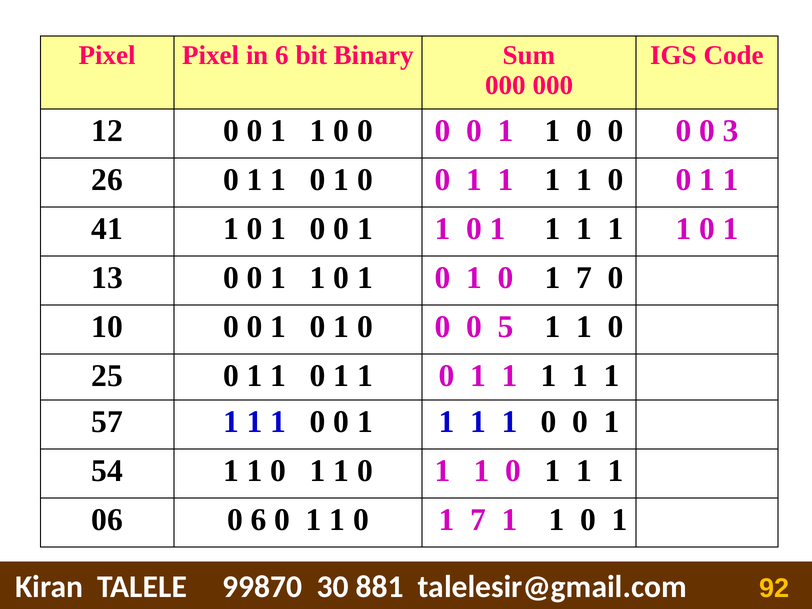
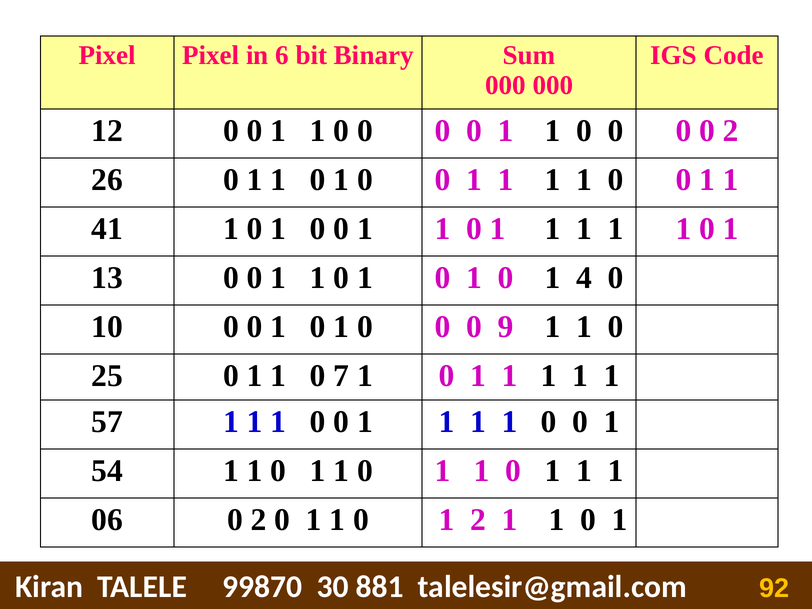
0 0 3: 3 -> 2
7 at (584, 278): 7 -> 4
5: 5 -> 9
1 at (341, 376): 1 -> 7
06 0 6: 6 -> 2
7 at (478, 520): 7 -> 2
